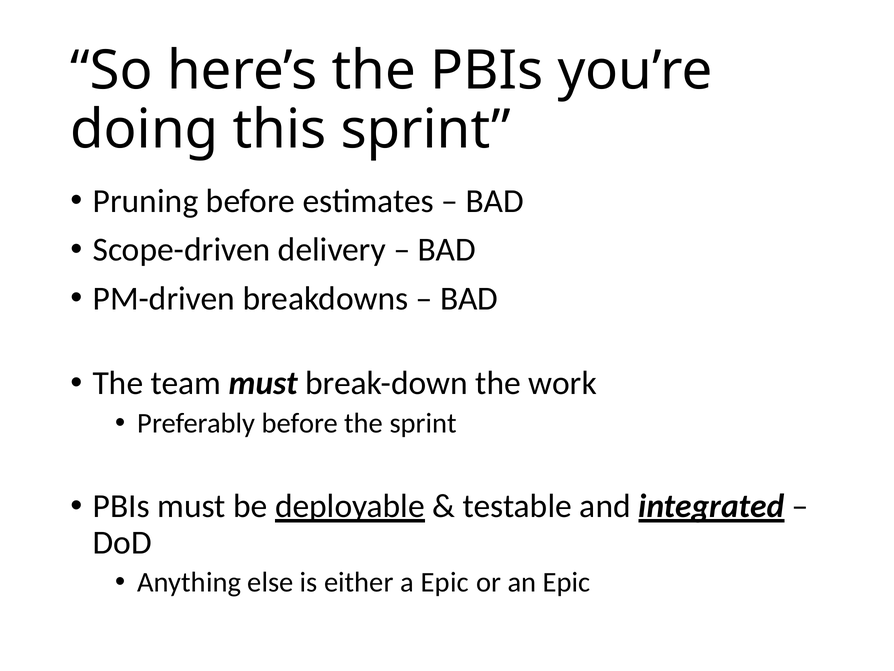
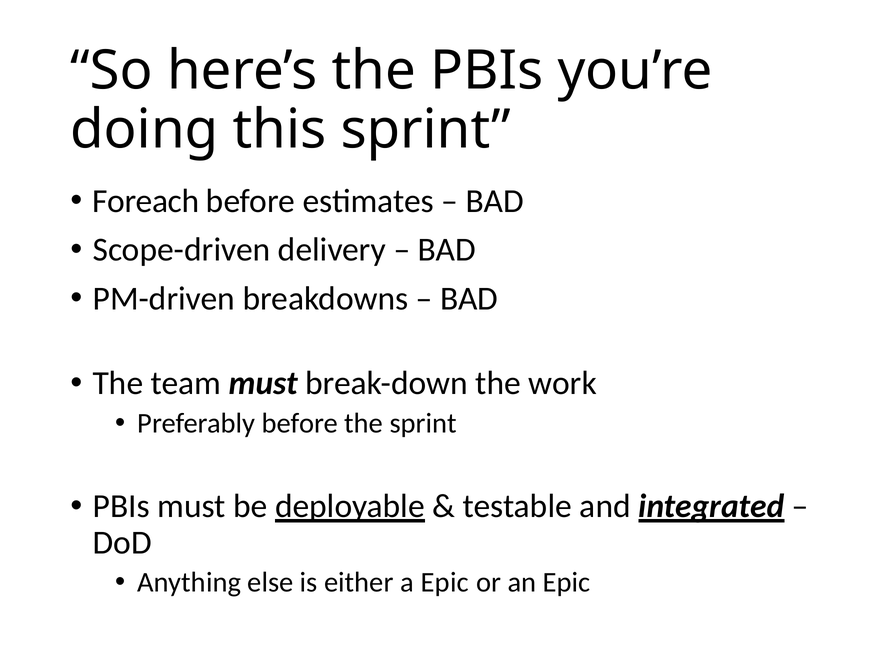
Pruning: Pruning -> Foreach
